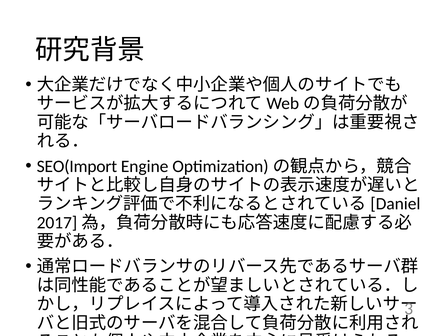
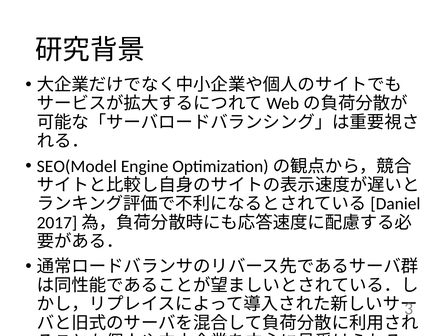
SEO(Import: SEO(Import -> SEO(Model
